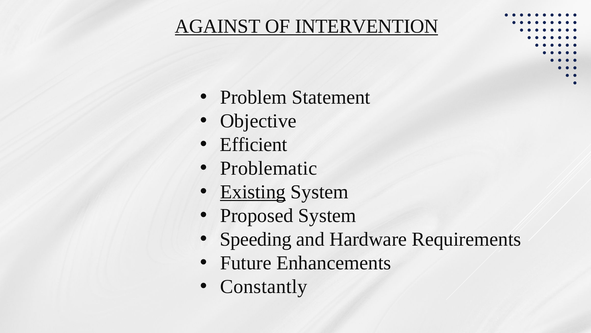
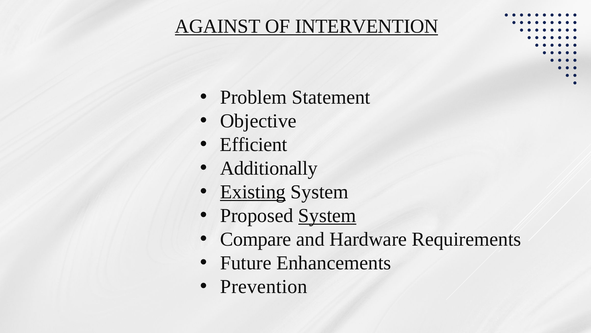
Problematic: Problematic -> Additionally
System at (327, 215) underline: none -> present
Speeding: Speeding -> Compare
Constantly: Constantly -> Prevention
